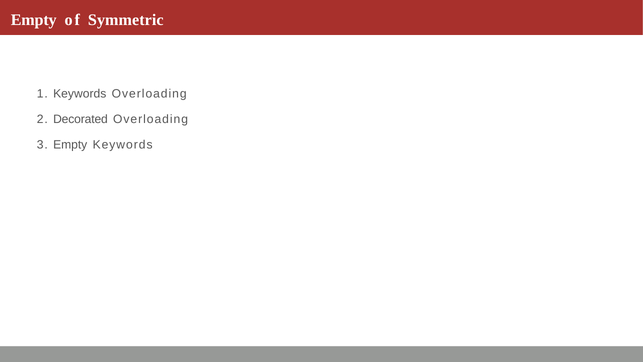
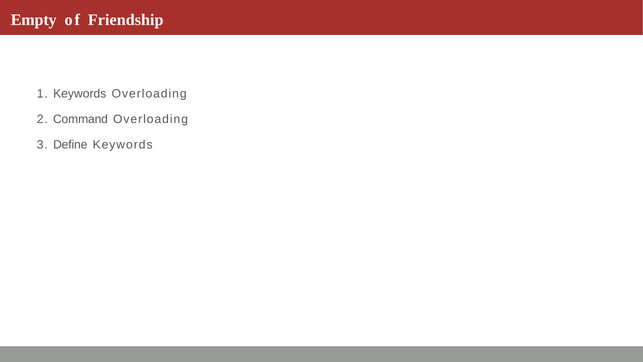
Symmetric: Symmetric -> Friendship
Decorated: Decorated -> Command
3 Empty: Empty -> Define
